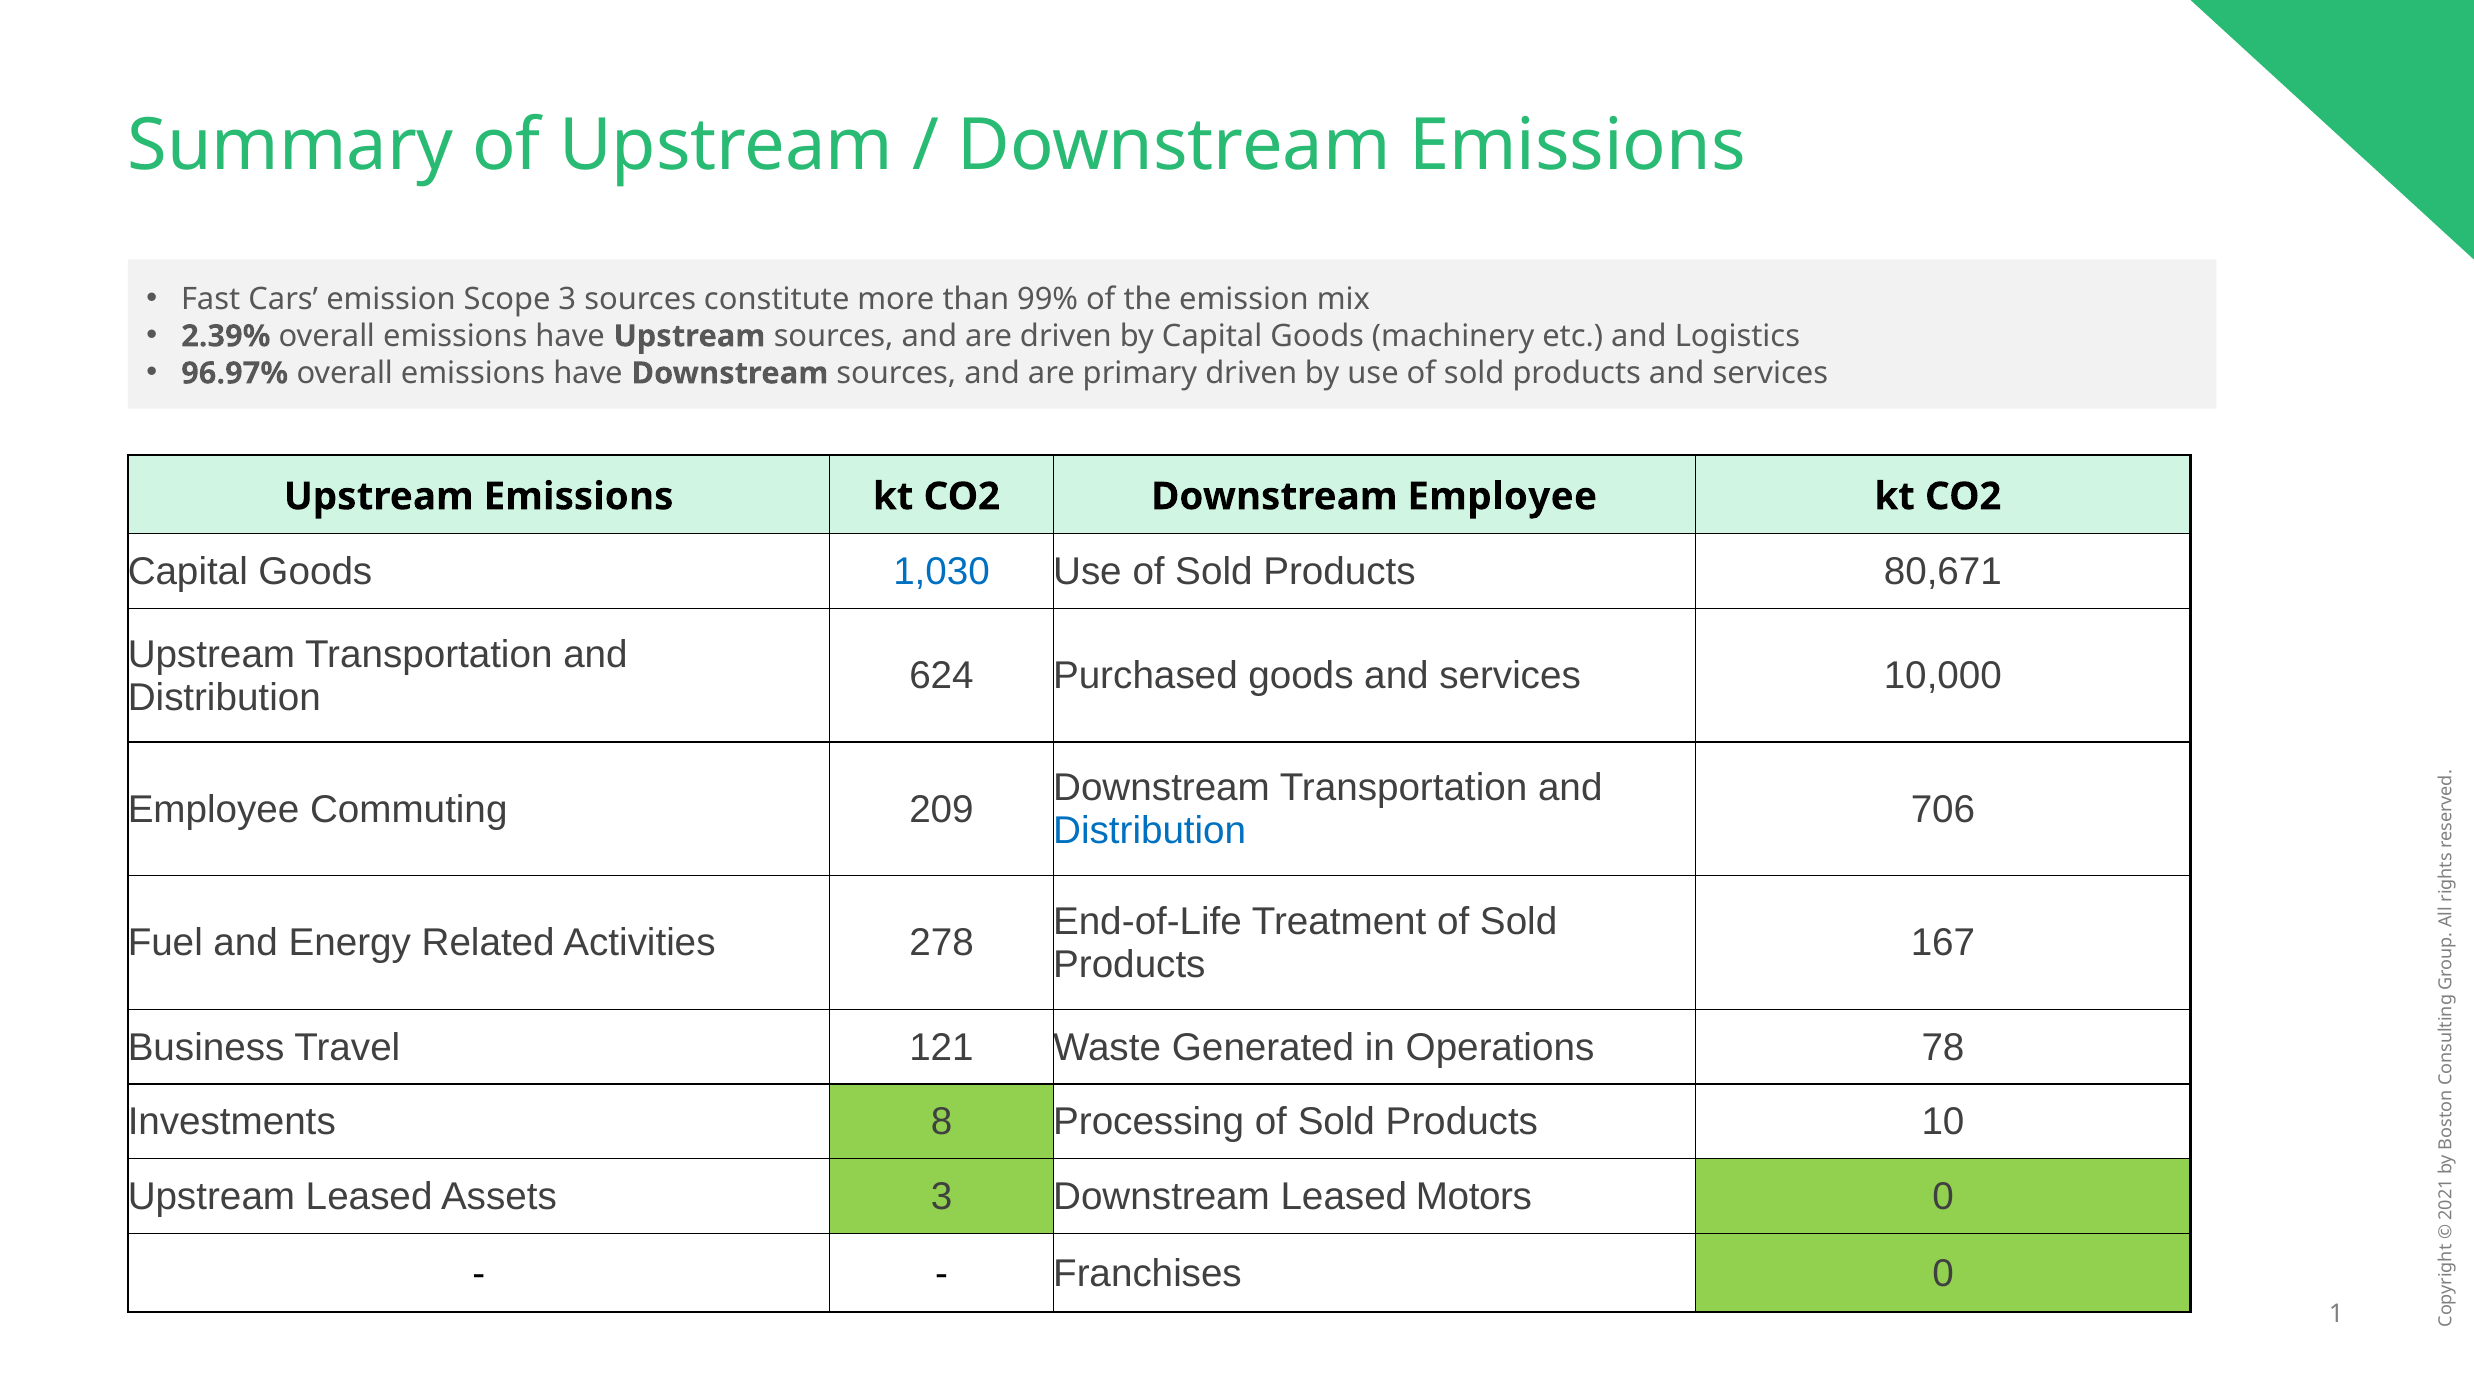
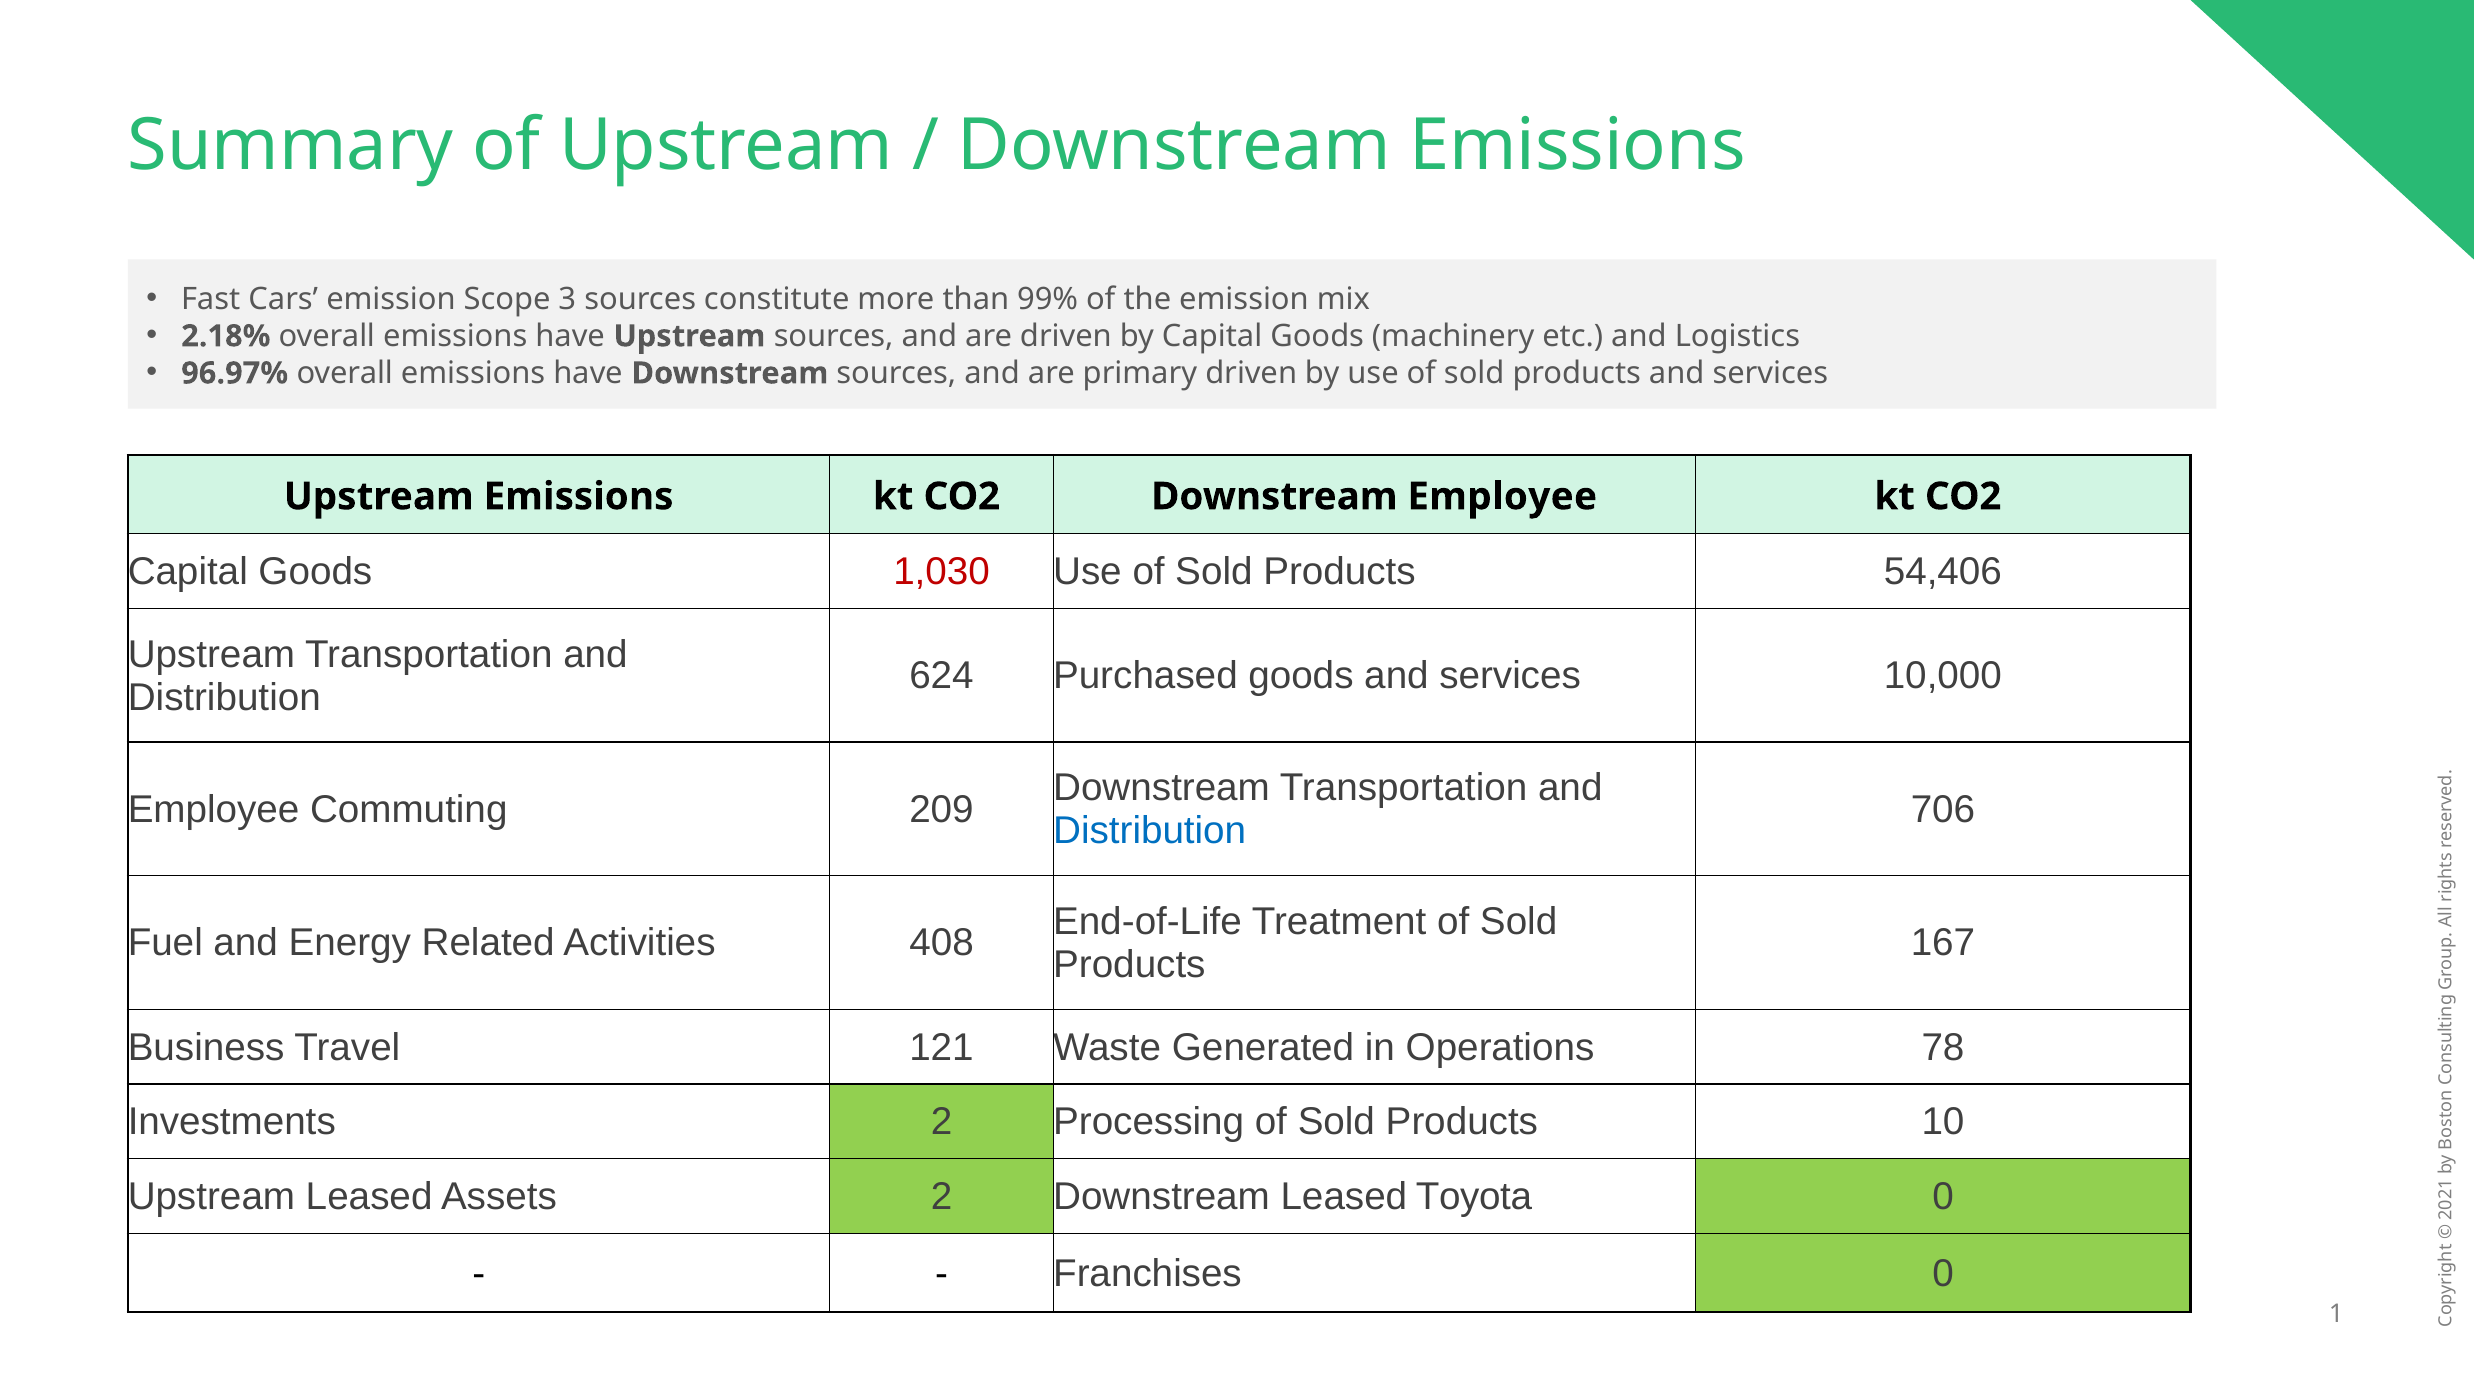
2.39%: 2.39% -> 2.18%
1,030 colour: blue -> red
80,671: 80,671 -> 54,406
278: 278 -> 408
Investments 8: 8 -> 2
Assets 3: 3 -> 2
Motors: Motors -> Toyota
